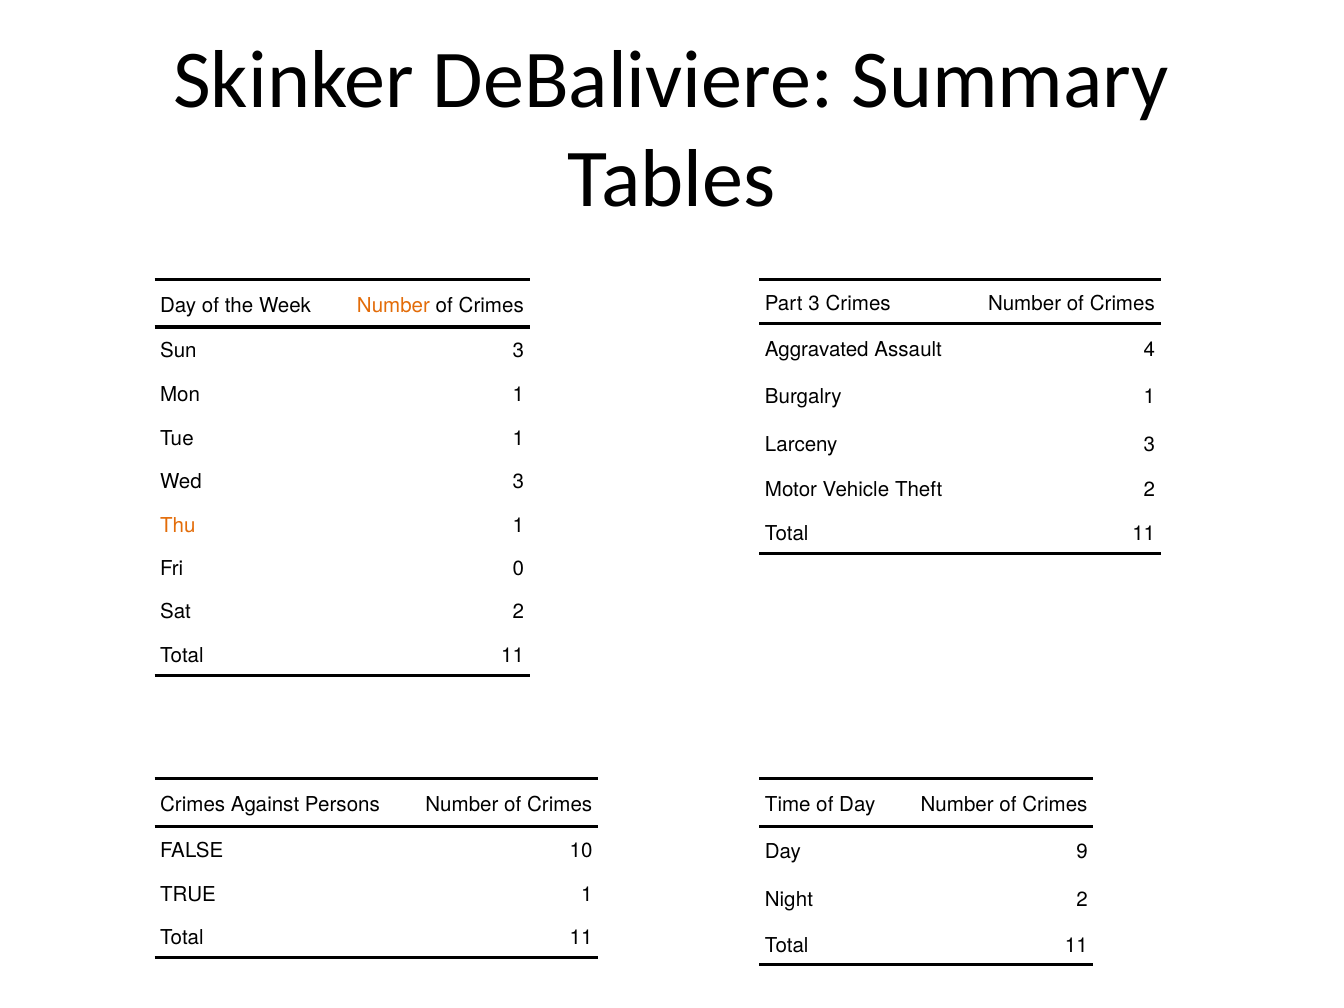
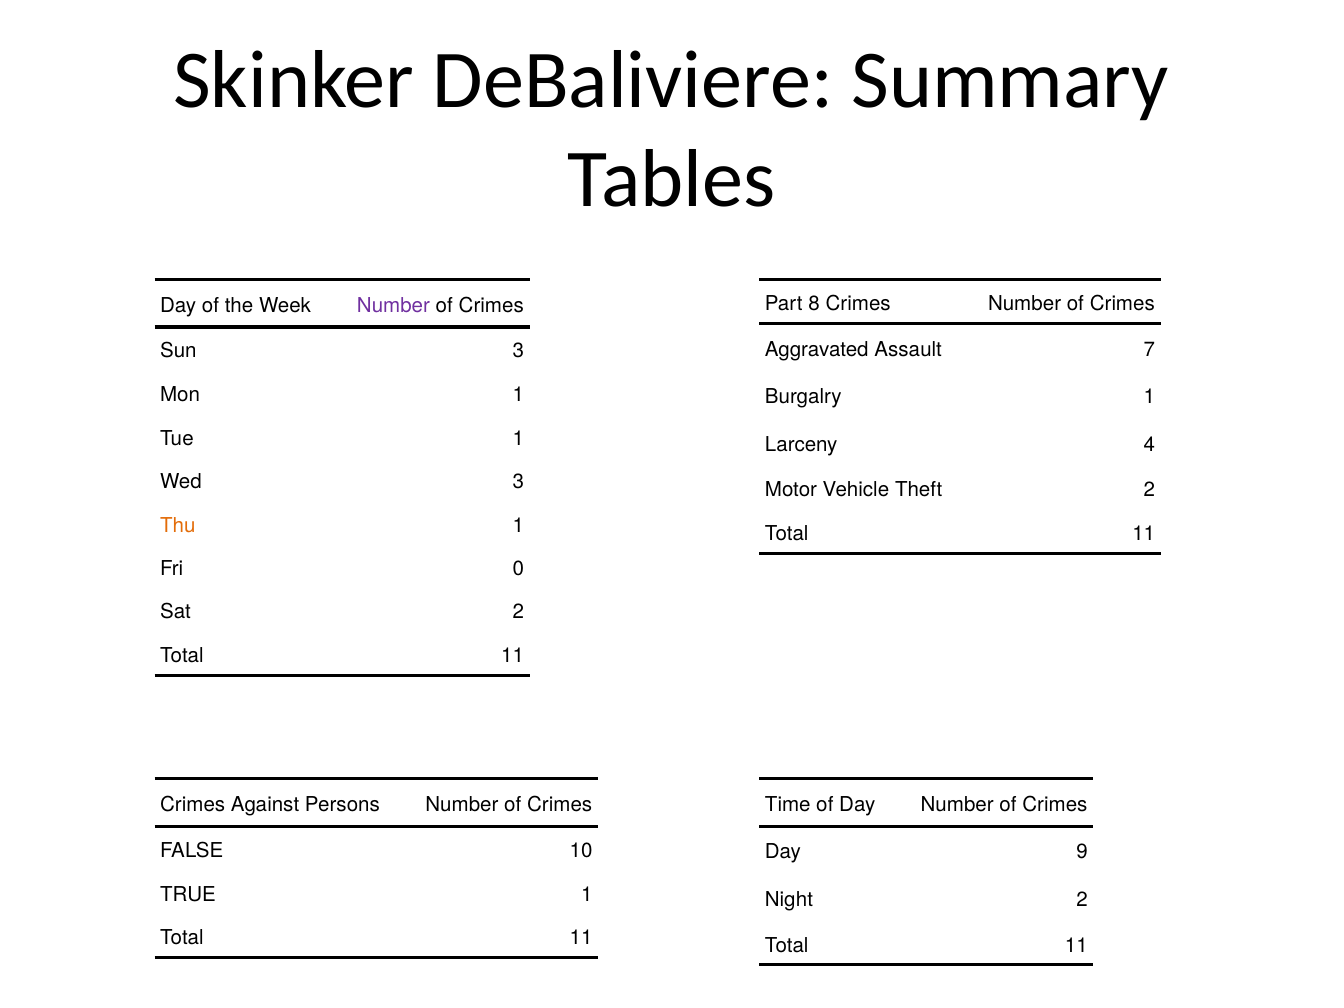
Part 3: 3 -> 8
Number at (393, 305) colour: orange -> purple
4: 4 -> 7
Larceny 3: 3 -> 4
